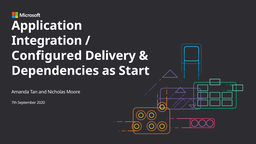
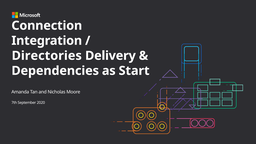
Application: Application -> Connection
Configured: Configured -> Directories
